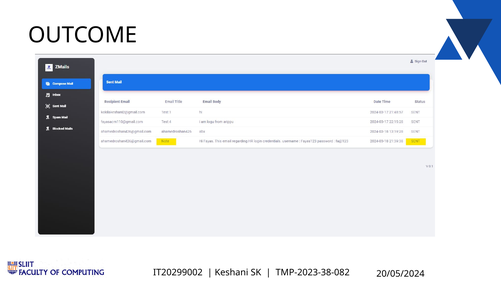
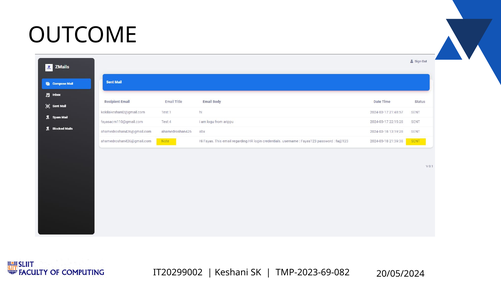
TMP-2023-38-082: TMP-2023-38-082 -> TMP-2023-69-082
